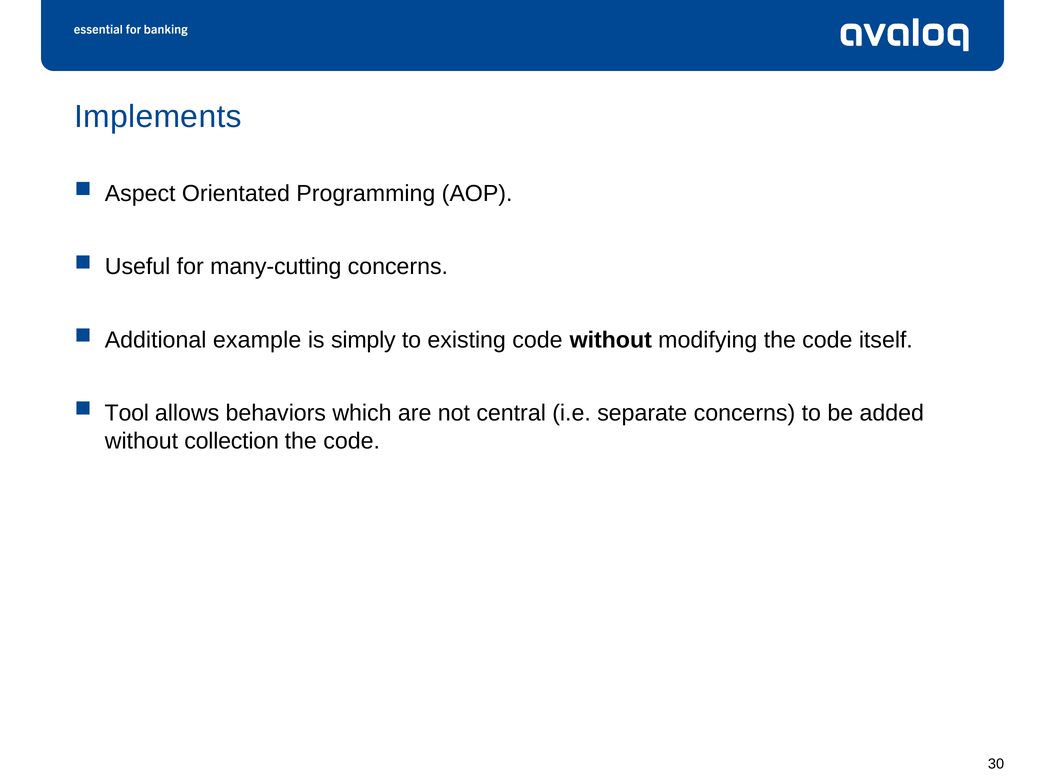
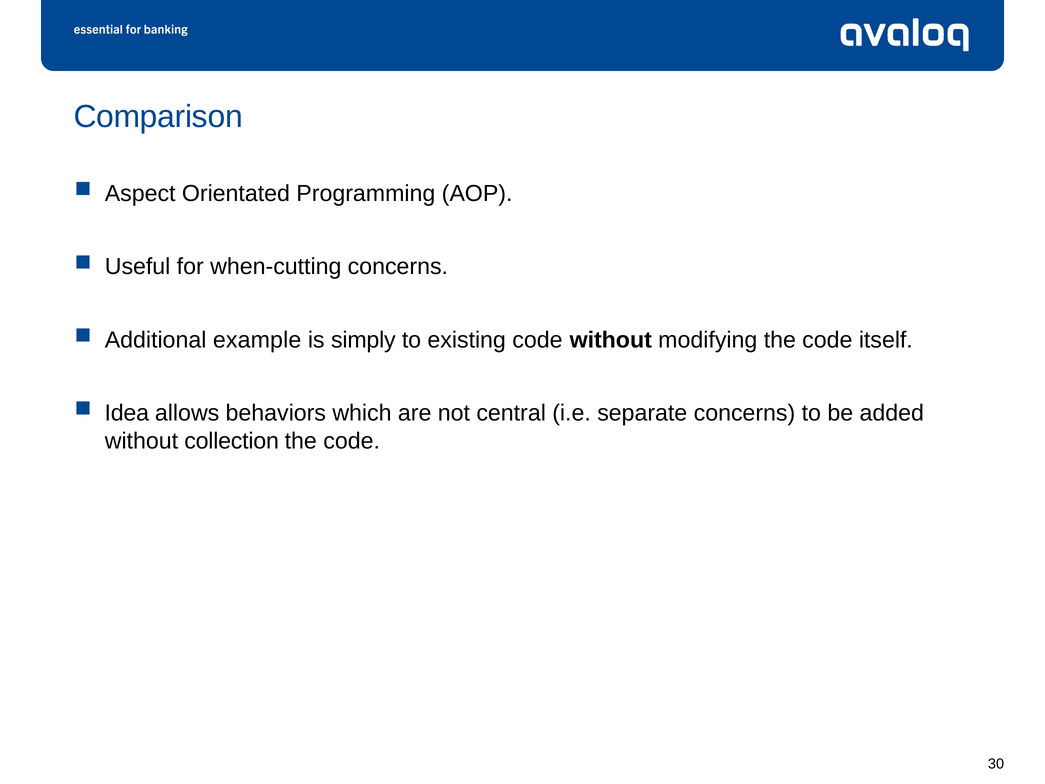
Implements: Implements -> Comparison
many-cutting: many-cutting -> when-cutting
Tool: Tool -> Idea
